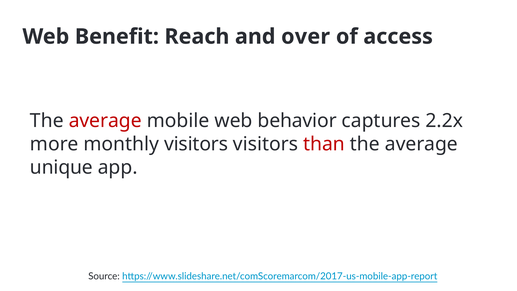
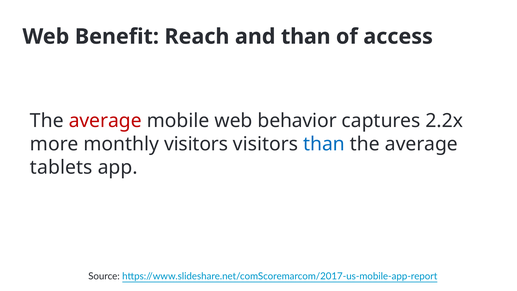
and over: over -> than
than at (324, 144) colour: red -> blue
unique: unique -> tablets
